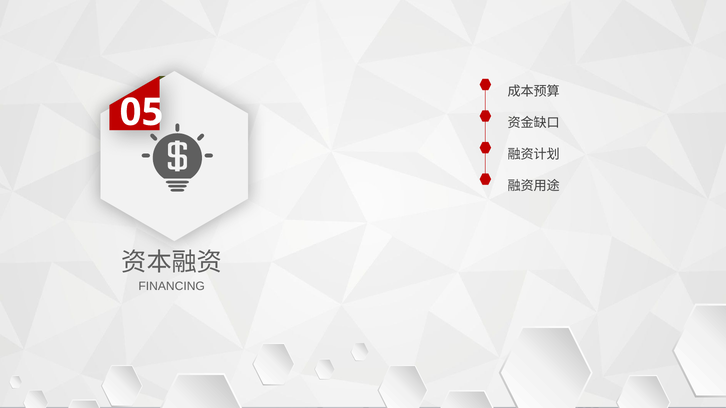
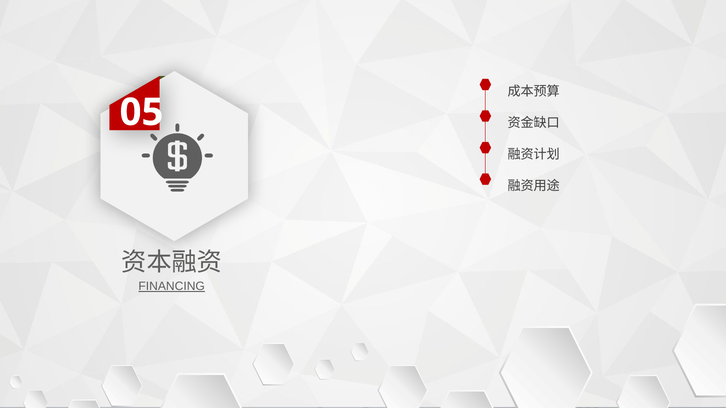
FINANCING underline: none -> present
